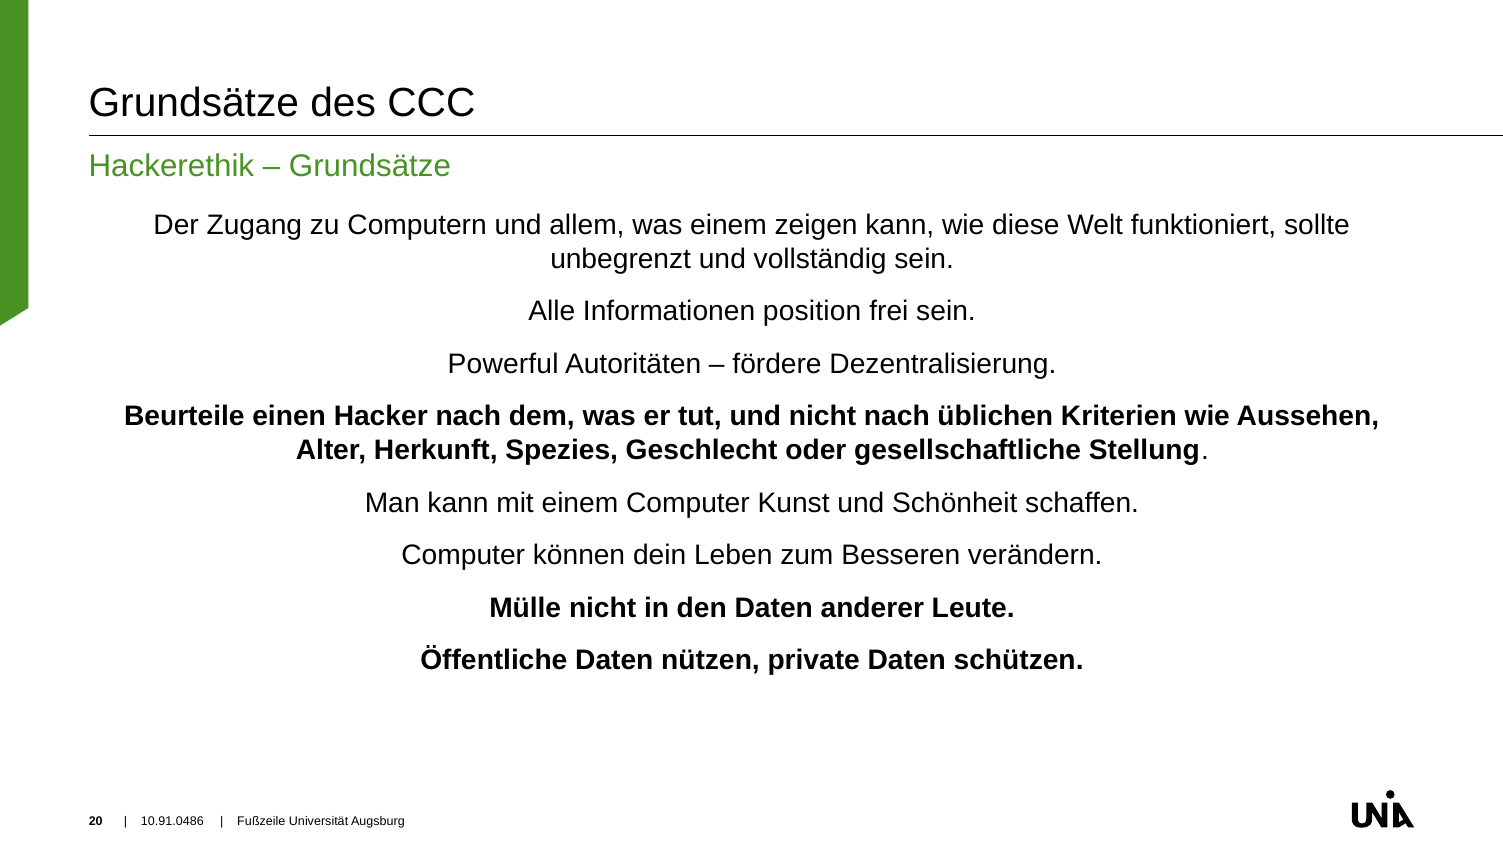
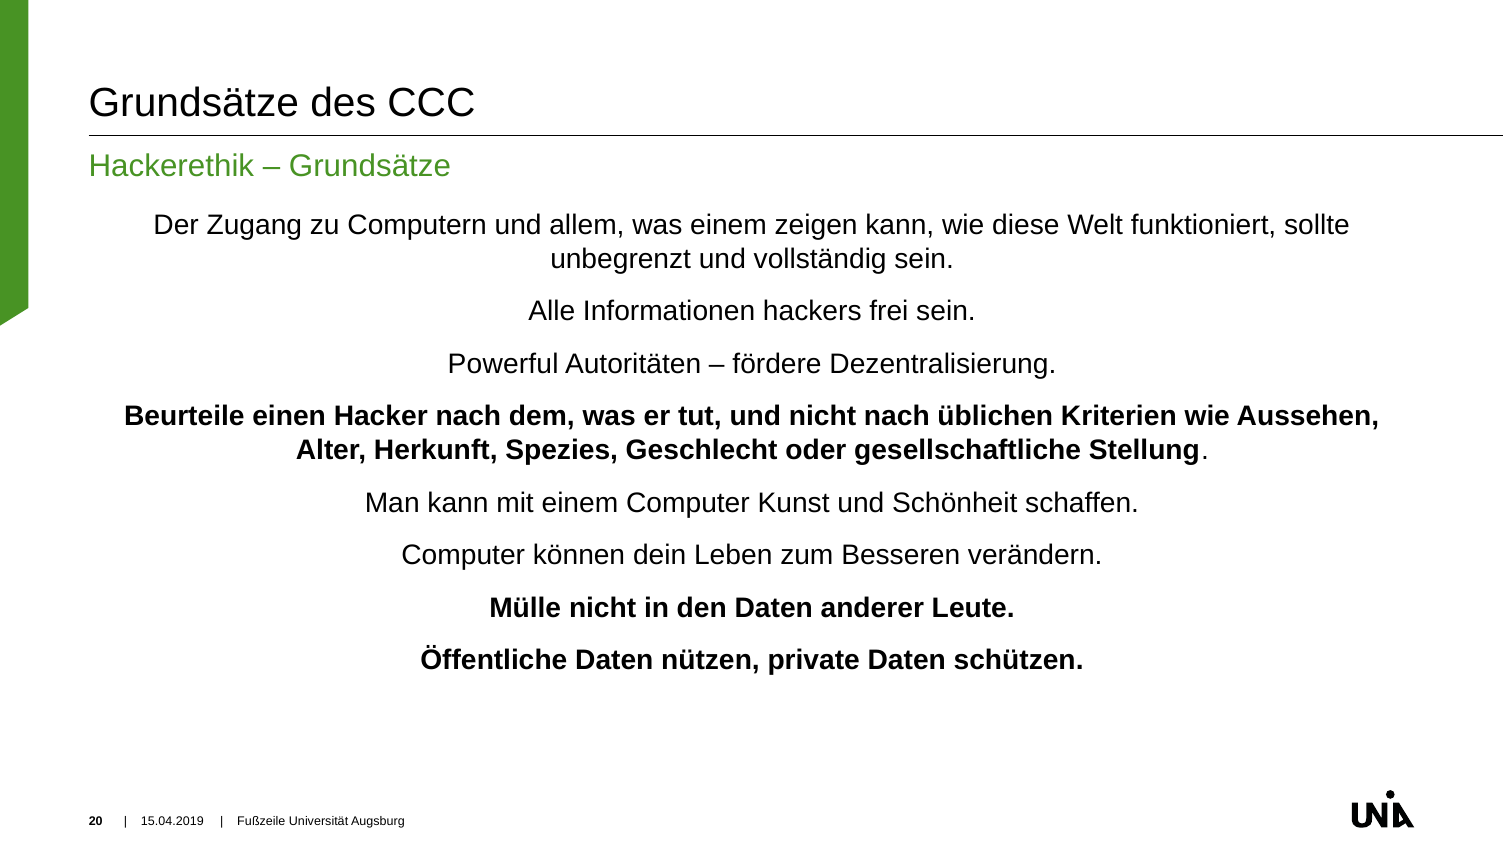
position: position -> hackers
10.91.0486: 10.91.0486 -> 15.04.2019
